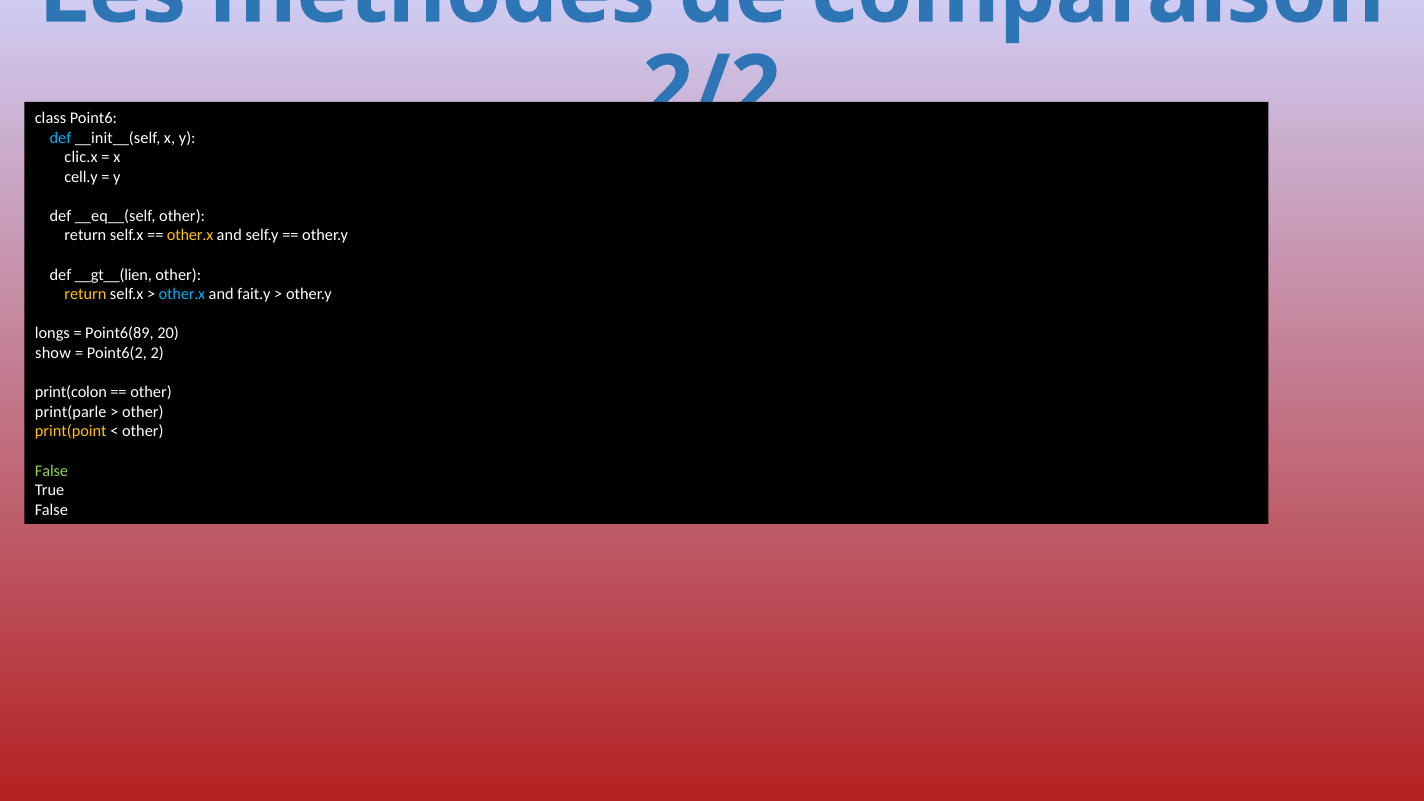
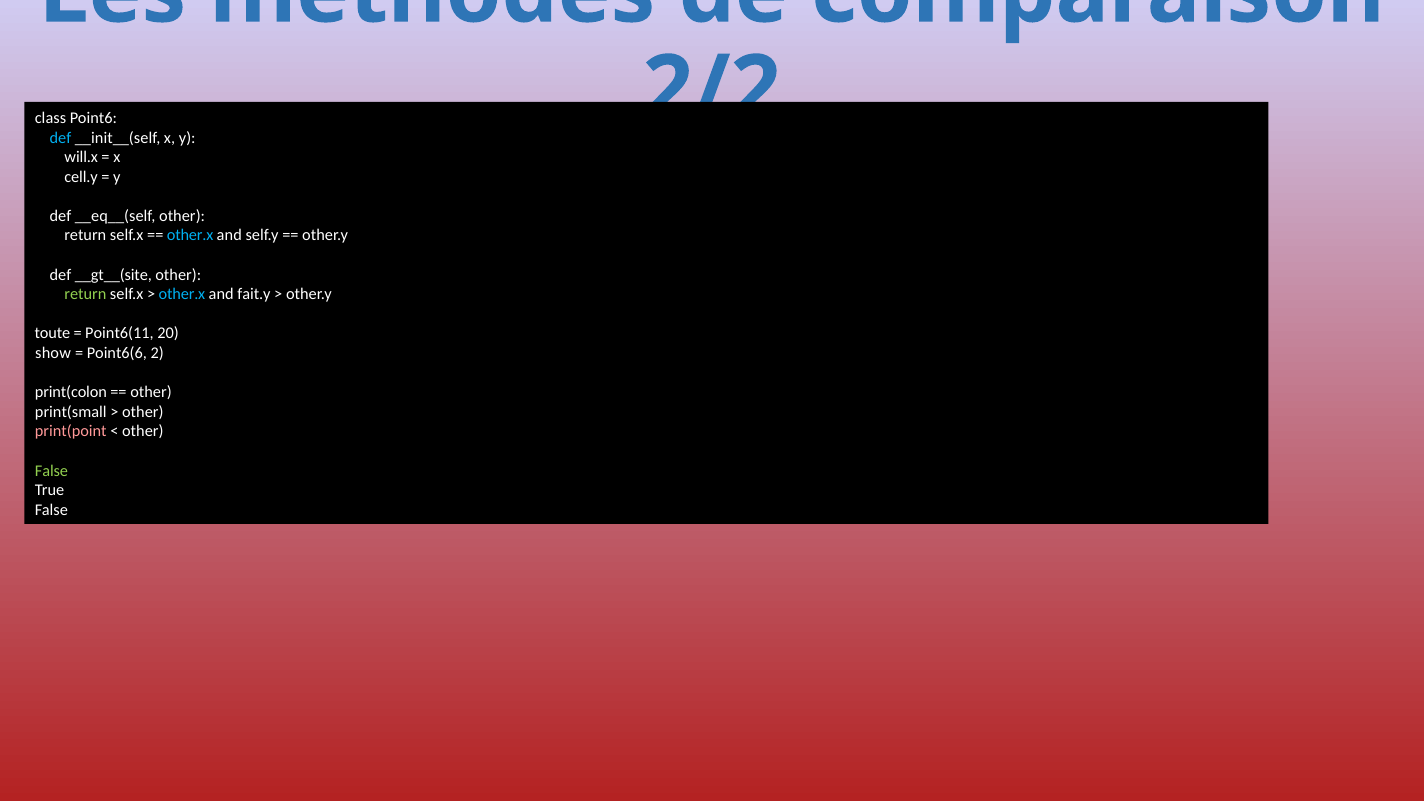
clic.x: clic.x -> will.x
other.x at (190, 236) colour: yellow -> light blue
__gt__(lien: __gt__(lien -> __gt__(site
return at (85, 294) colour: yellow -> light green
longs: longs -> toute
Point6(89: Point6(89 -> Point6(11
Point6(2: Point6(2 -> Point6(6
print(parle: print(parle -> print(small
print(point colour: yellow -> pink
